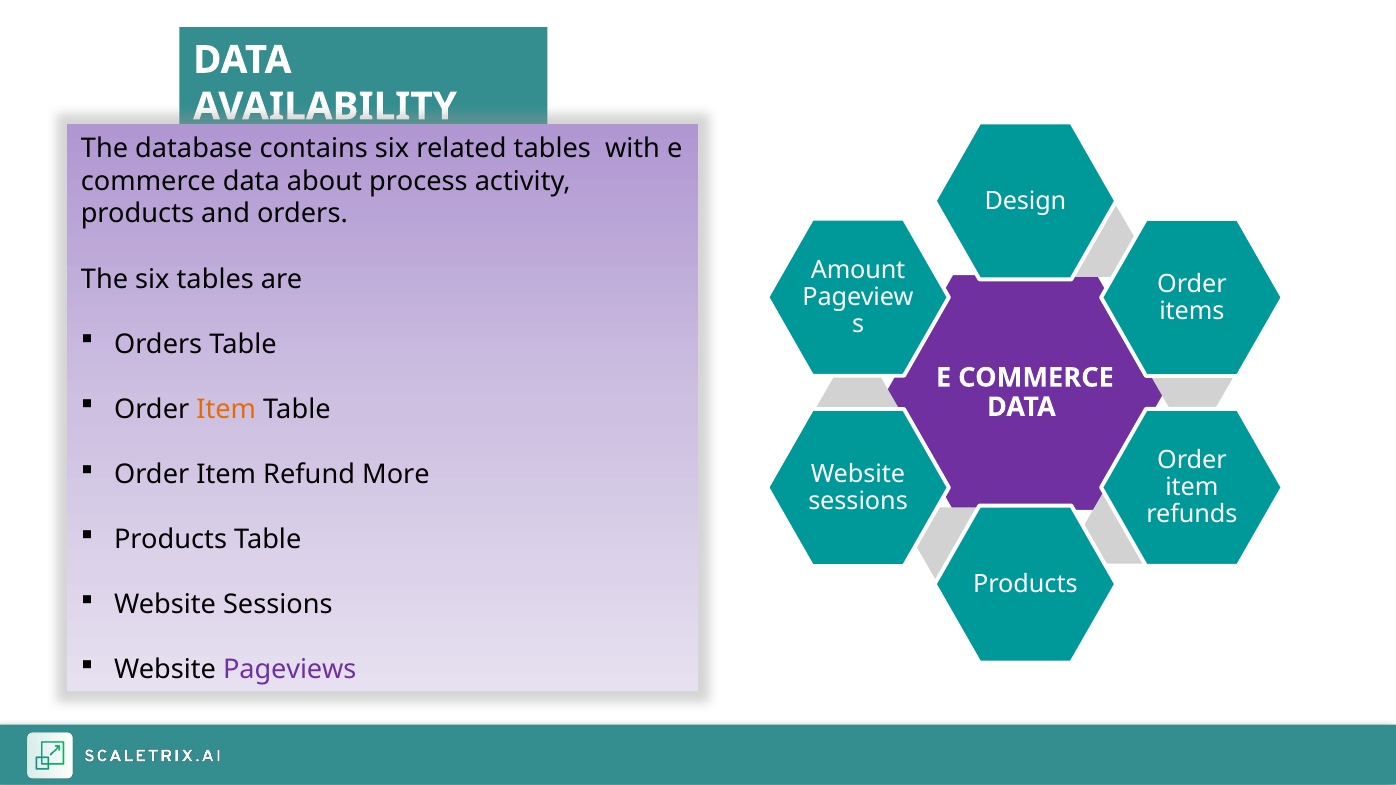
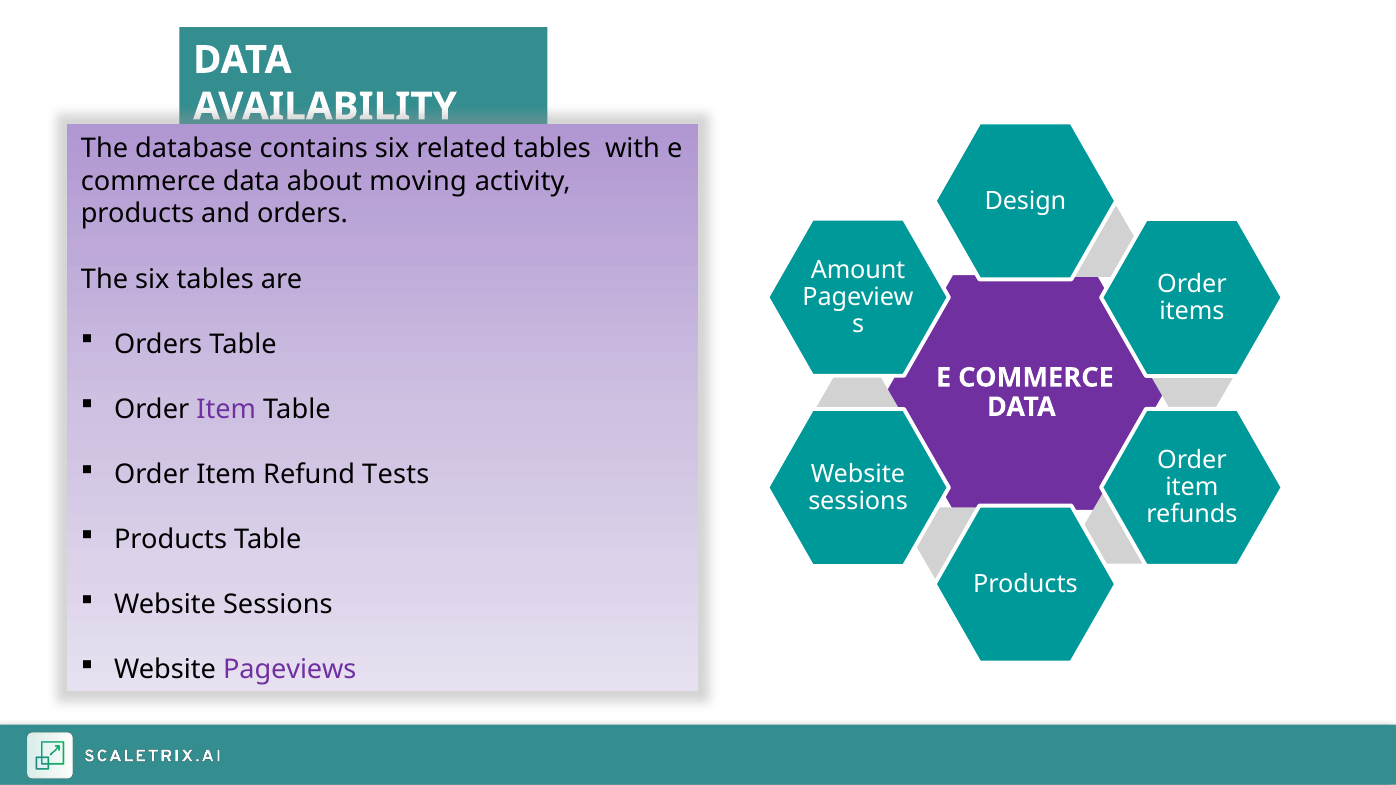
process: process -> moving
Item at (226, 410) colour: orange -> purple
More: More -> Tests
